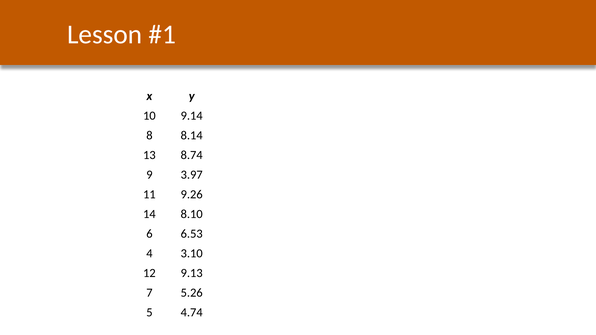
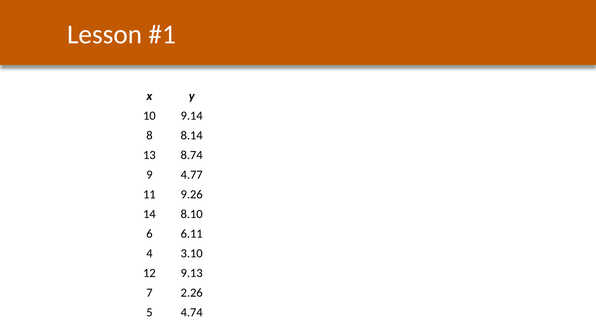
3.97: 3.97 -> 4.77
6.53: 6.53 -> 6.11
5.26: 5.26 -> 2.26
